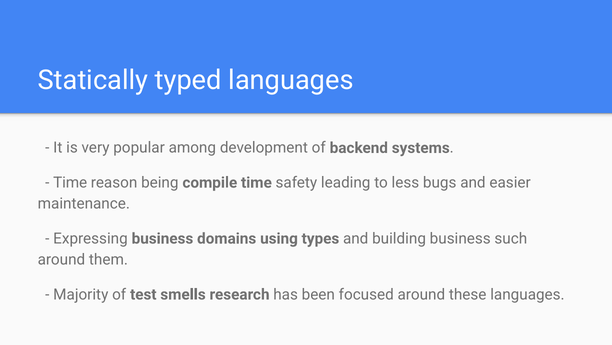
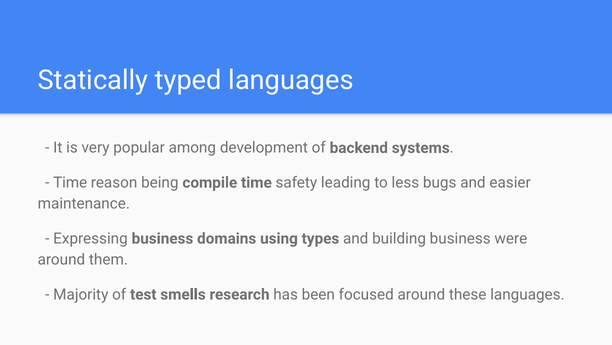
such: such -> were
